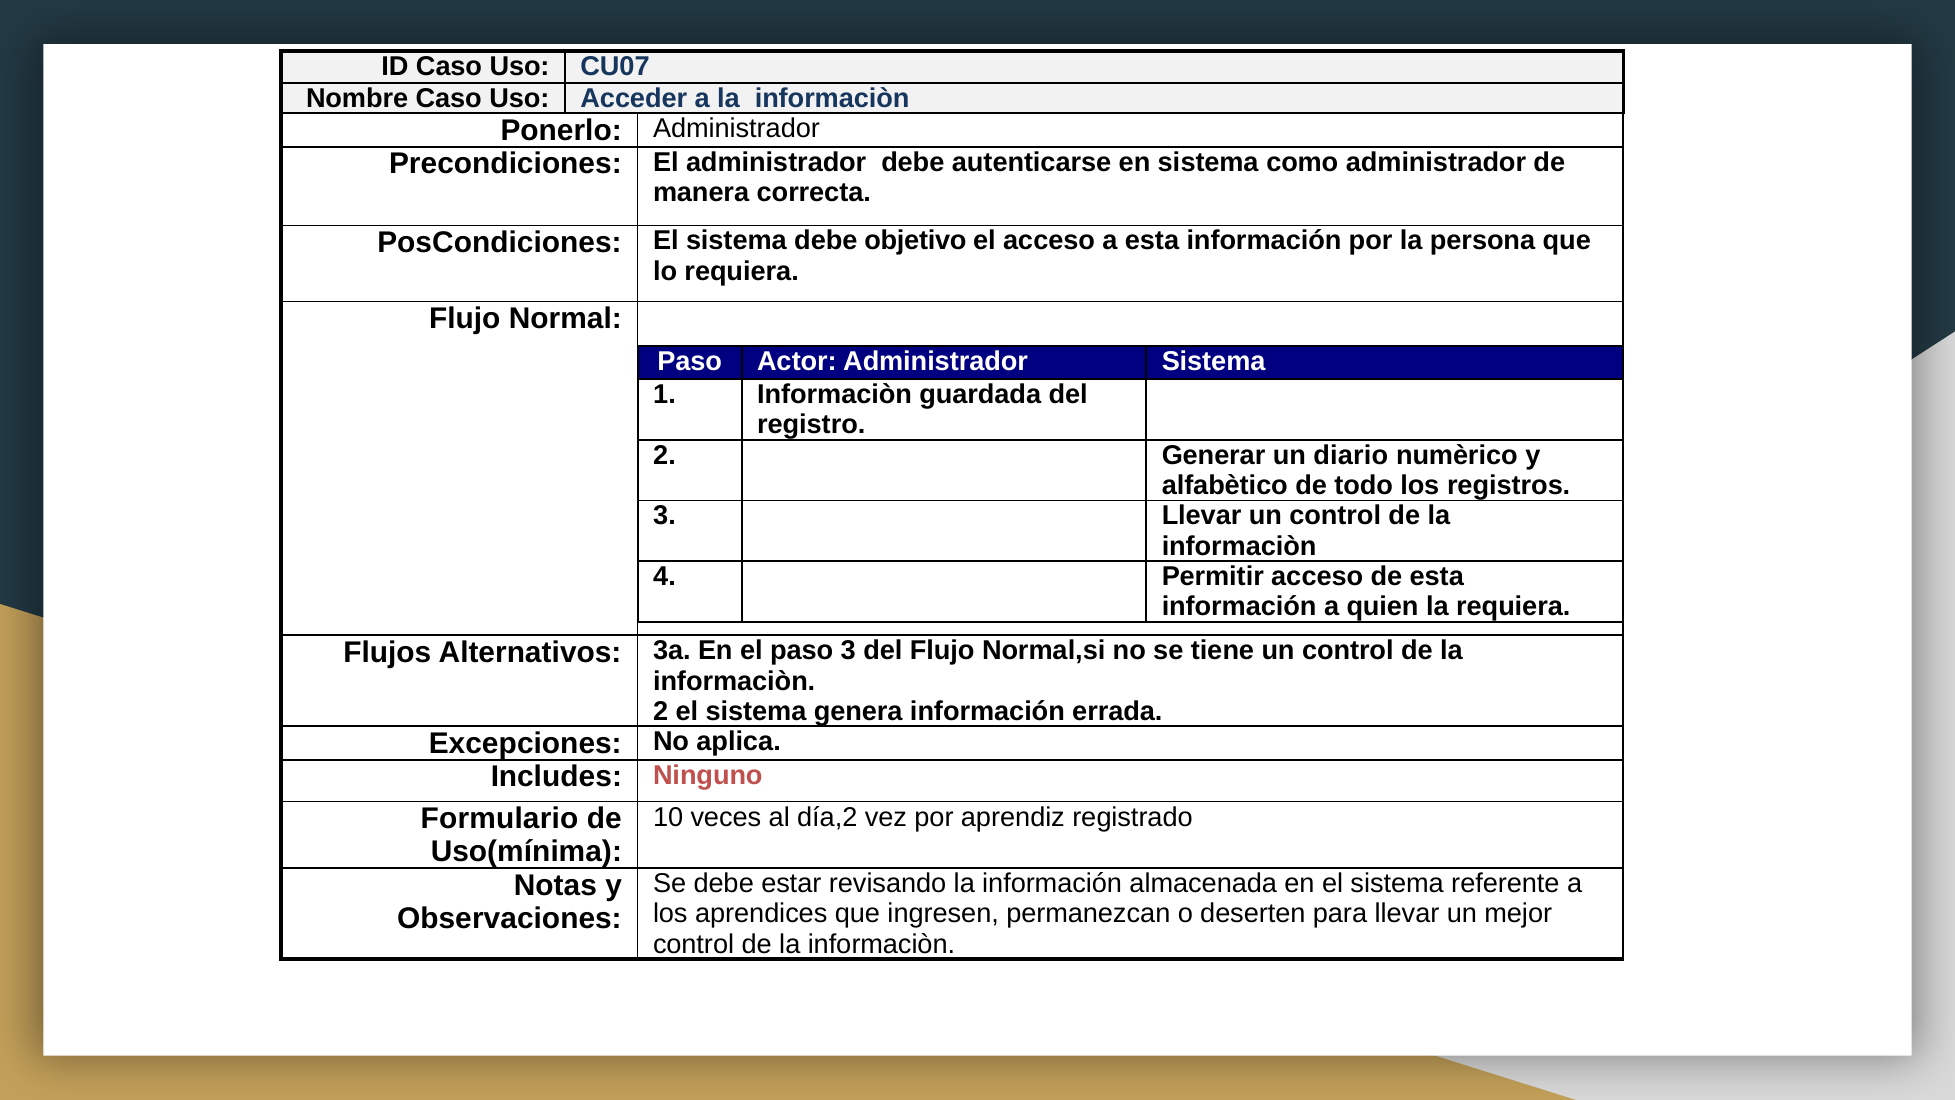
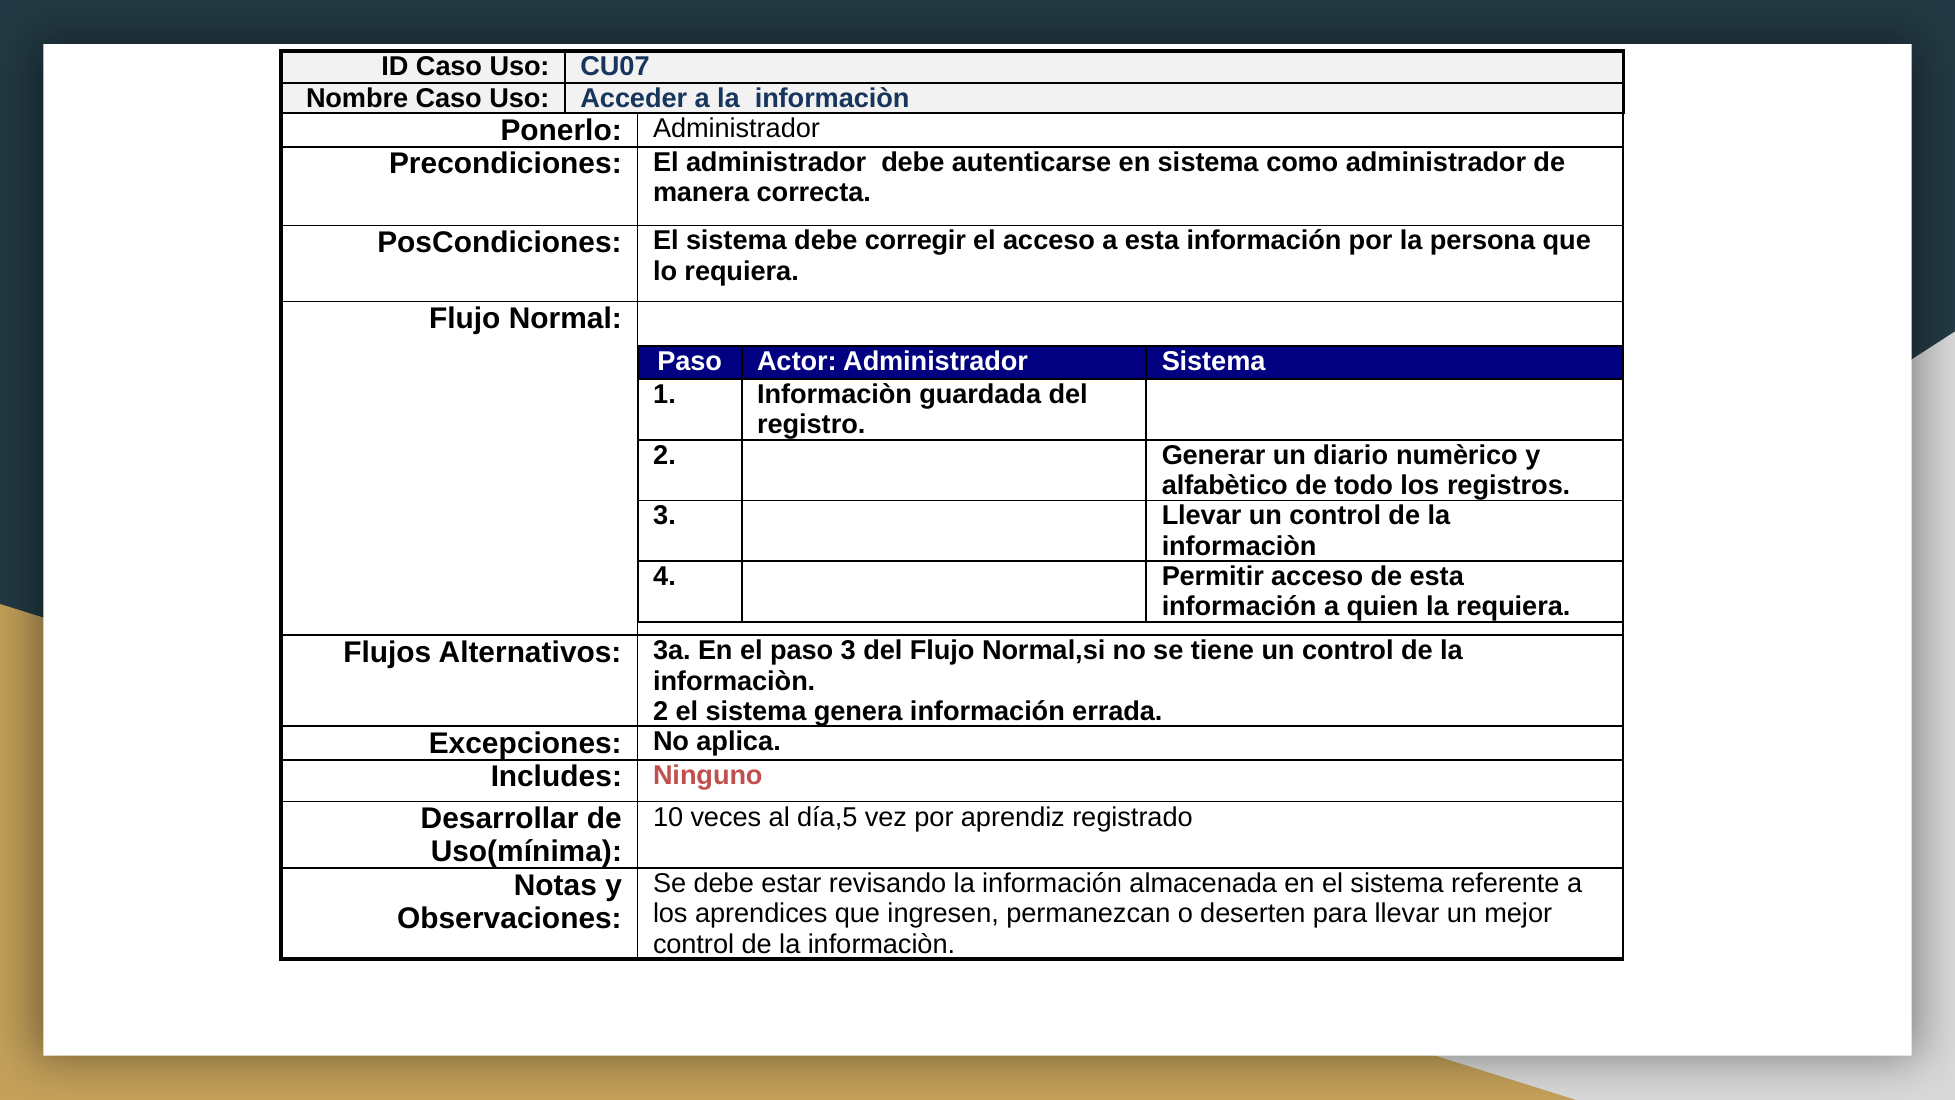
objetivo: objetivo -> corregir
día,2: día,2 -> día,5
Formulario: Formulario -> Desarrollar
